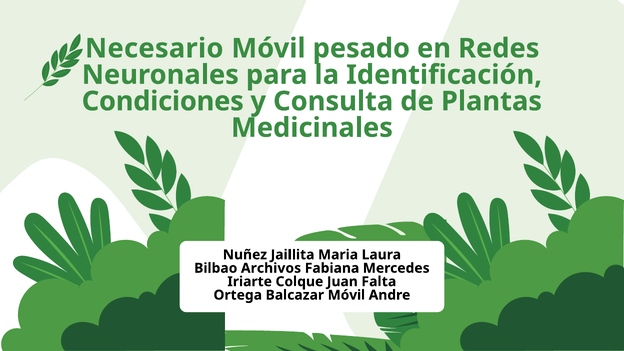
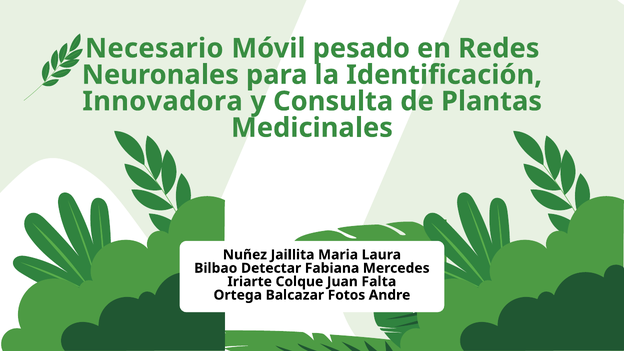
Condiciones: Condiciones -> Innovadora
Archivos: Archivos -> Detectar
Balcazar Móvil: Móvil -> Fotos
